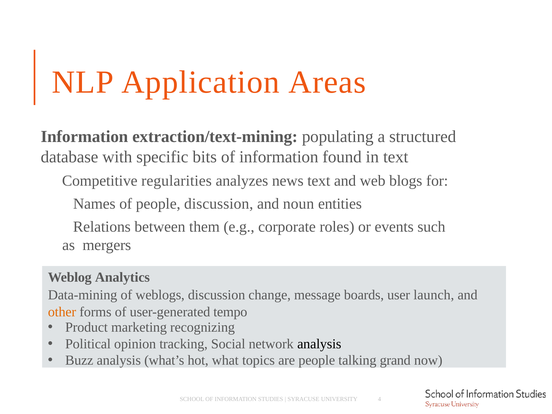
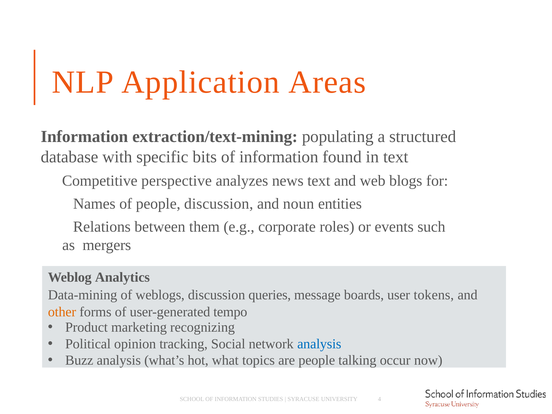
regularities: regularities -> perspective
change: change -> queries
launch: launch -> tokens
analysis at (319, 344) colour: black -> blue
grand: grand -> occur
